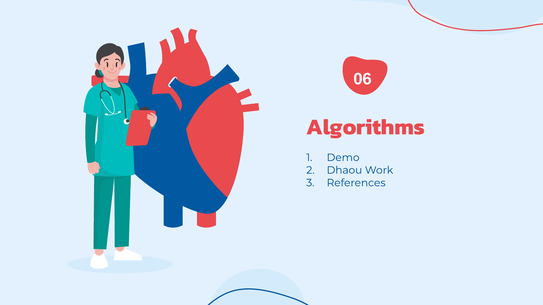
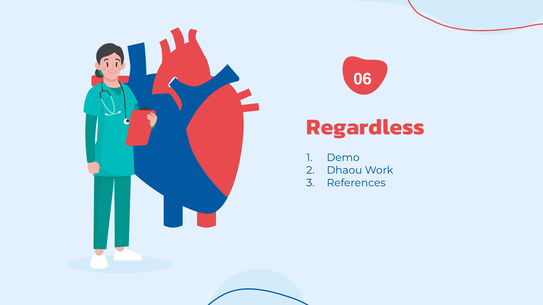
Algorithms: Algorithms -> Regardless
